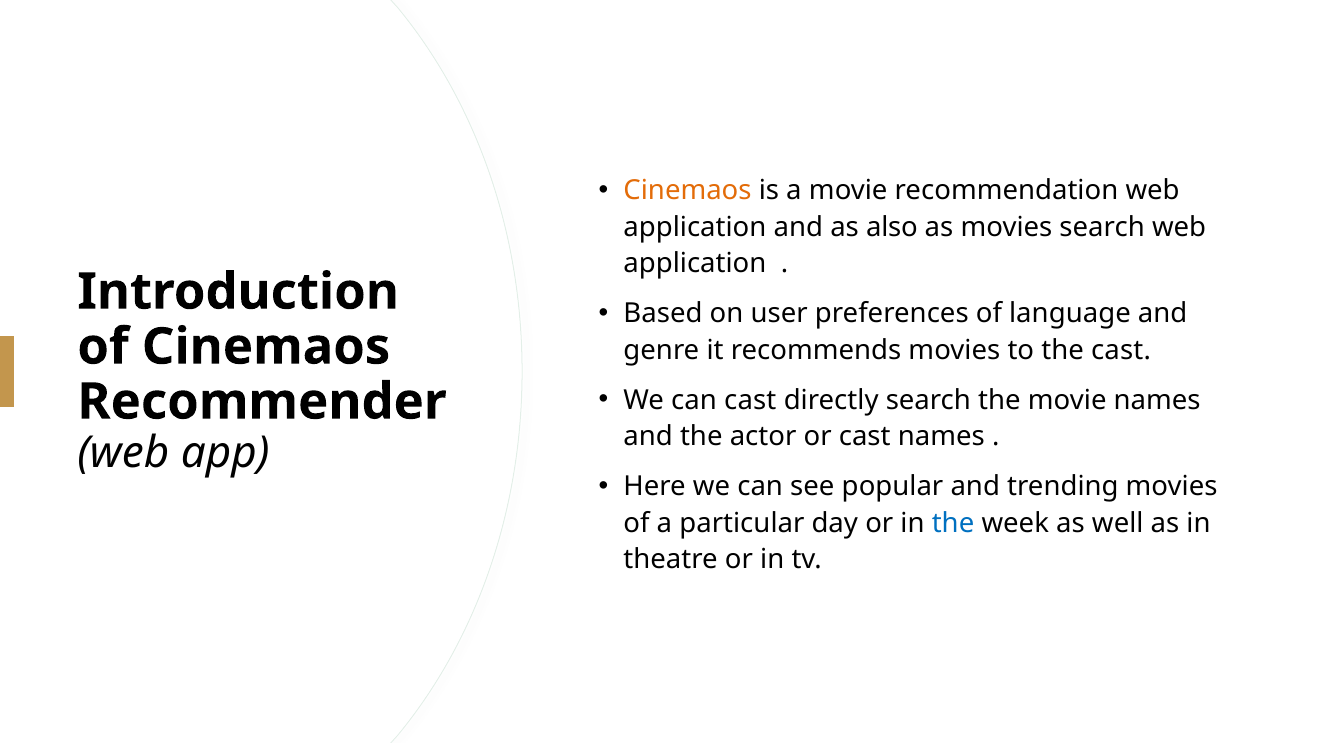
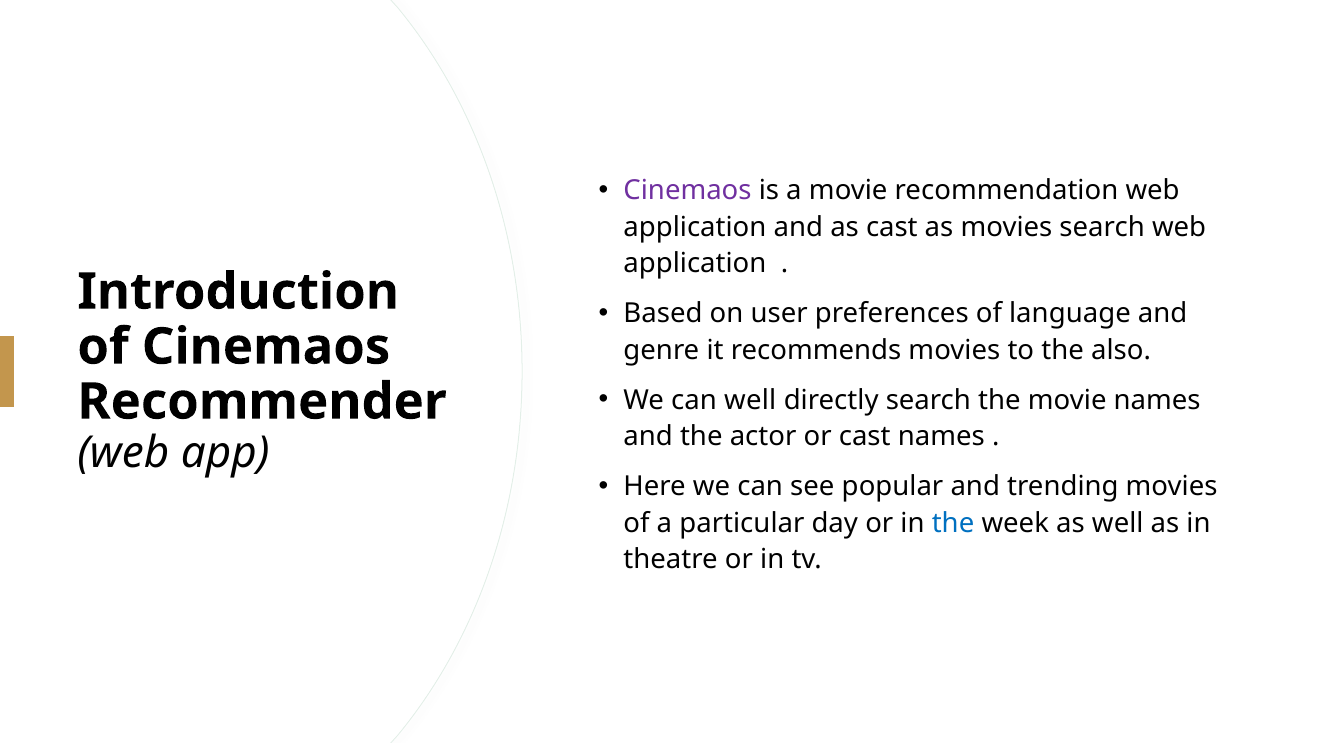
Cinemaos at (688, 191) colour: orange -> purple
as also: also -> cast
the cast: cast -> also
can cast: cast -> well
